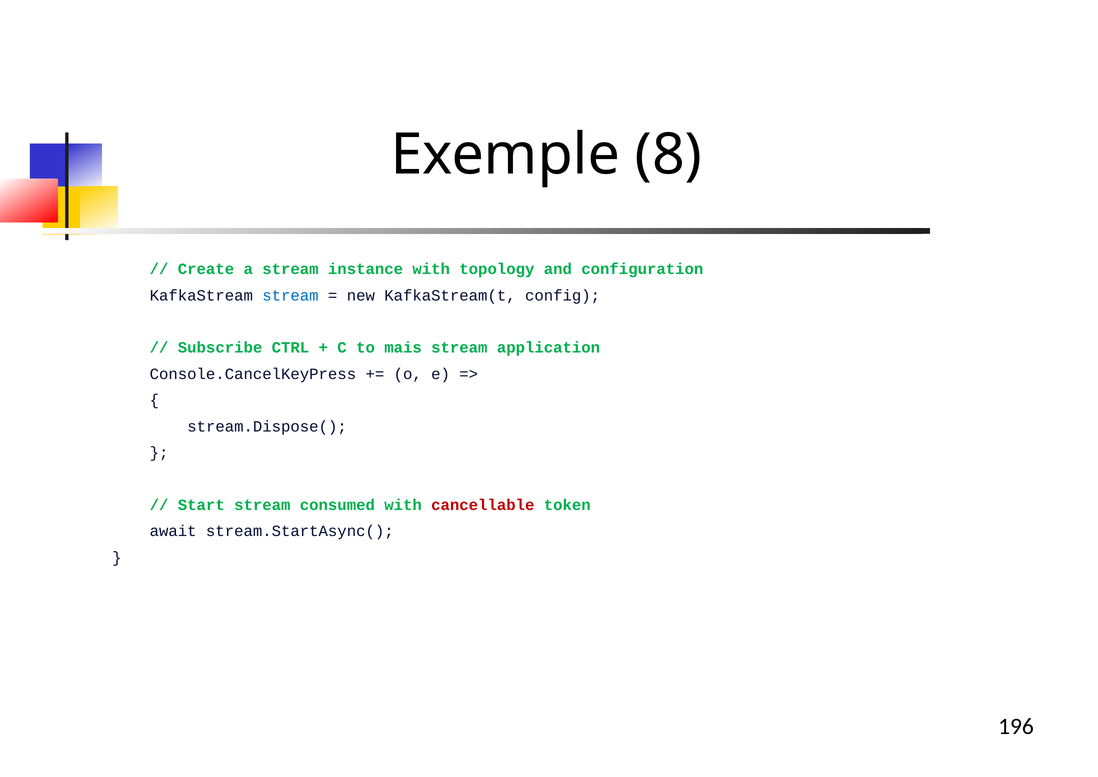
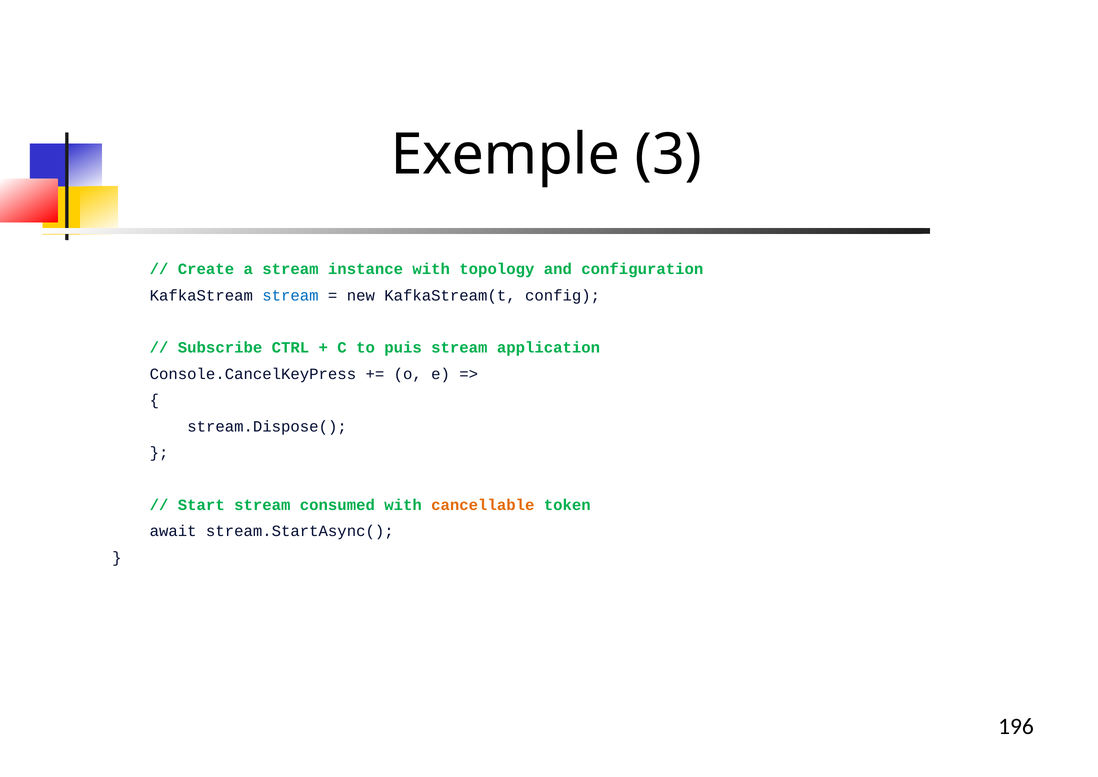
8: 8 -> 3
mais: mais -> puis
cancellable colour: red -> orange
